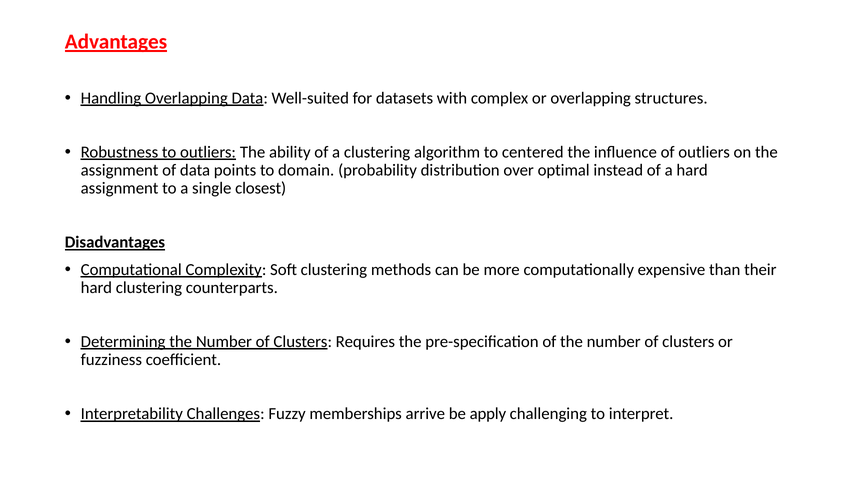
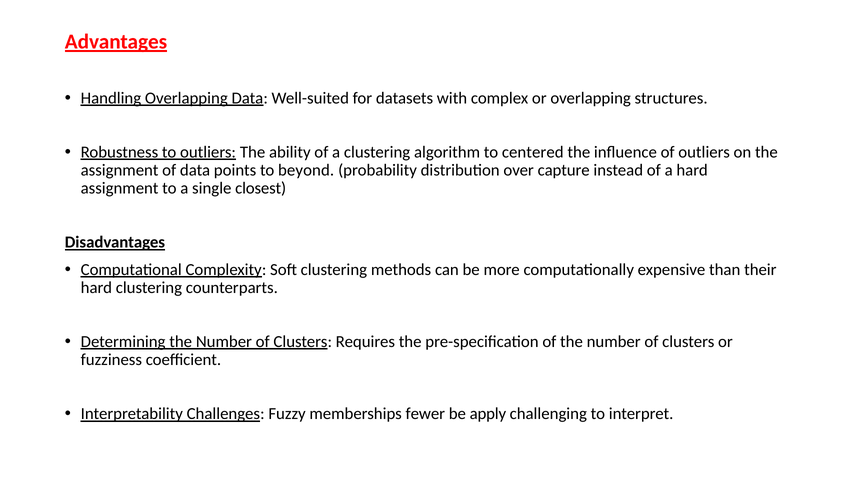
domain: domain -> beyond
optimal: optimal -> capture
arrive: arrive -> fewer
